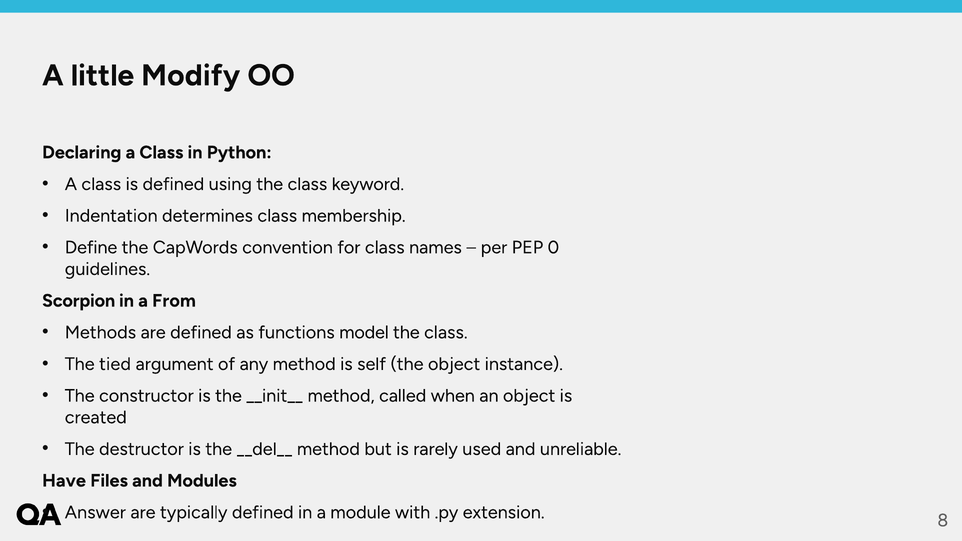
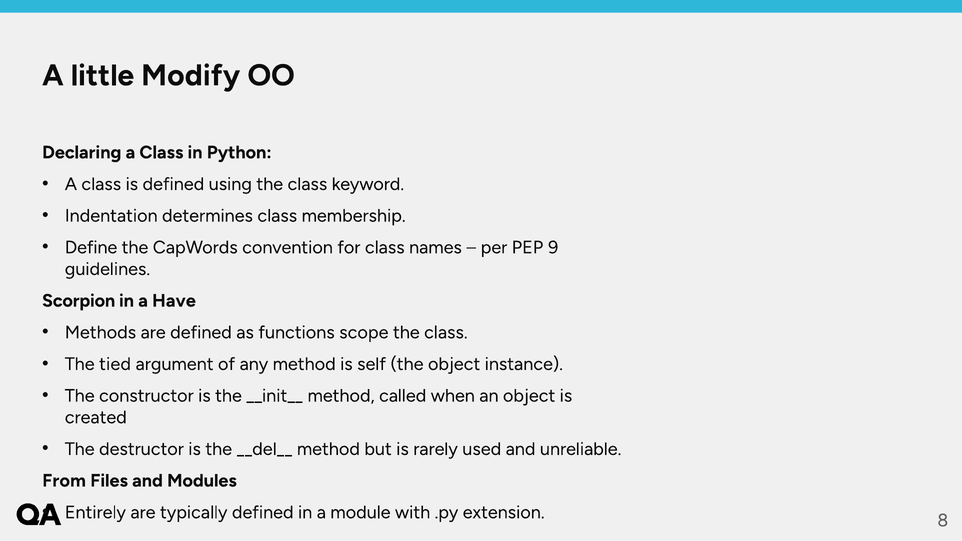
0: 0 -> 9
From: From -> Have
model: model -> scope
Have: Have -> From
Answer: Answer -> Entirely
